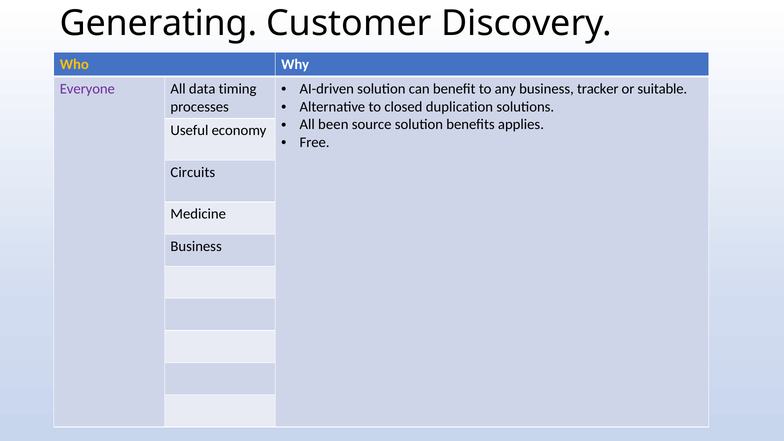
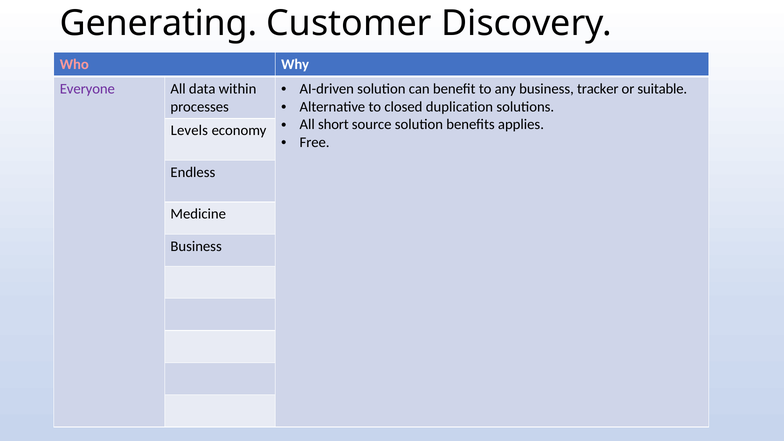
Who colour: yellow -> pink
timing: timing -> within
been: been -> short
Useful: Useful -> Levels
Circuits: Circuits -> Endless
